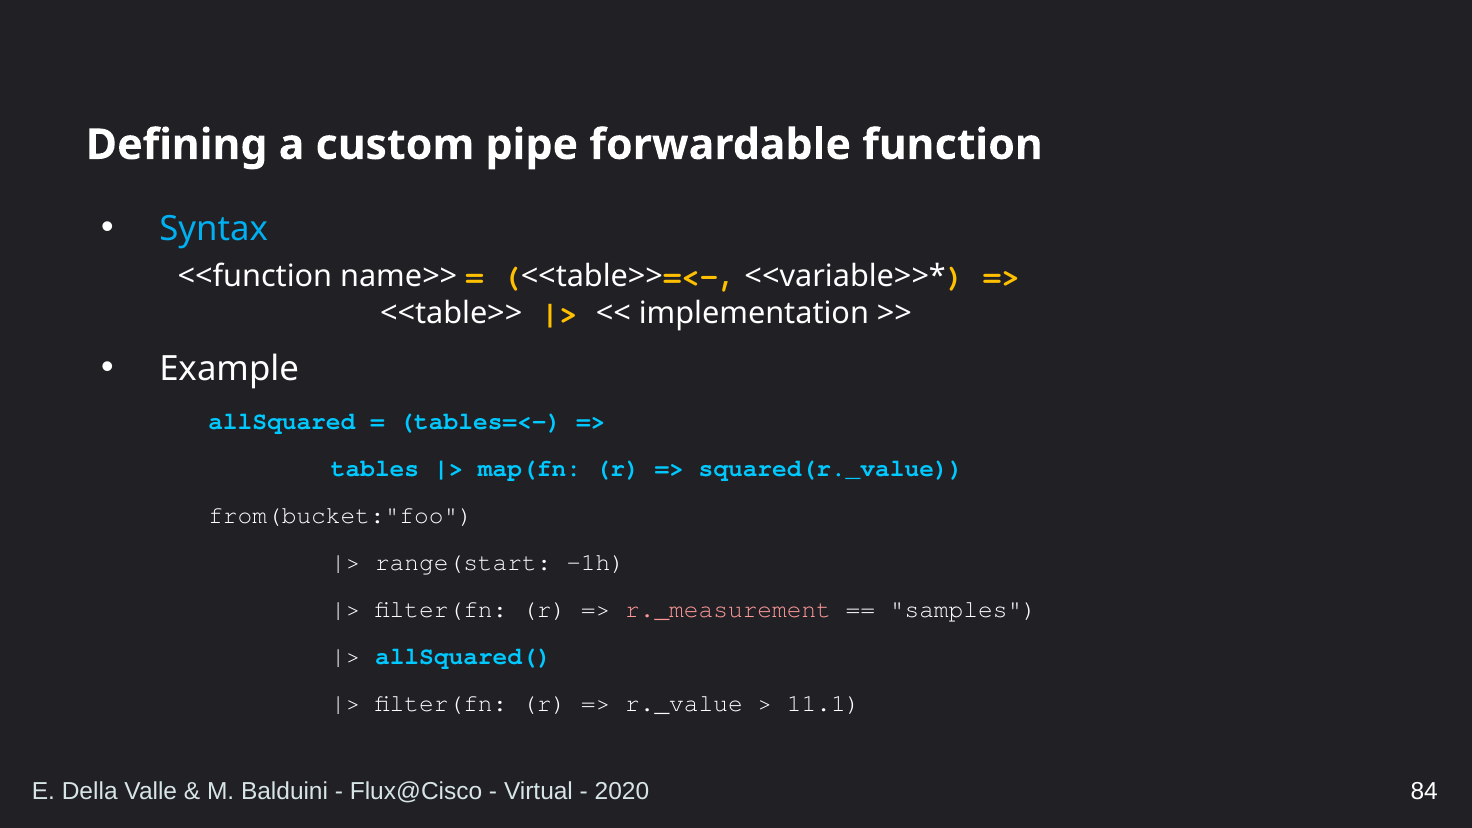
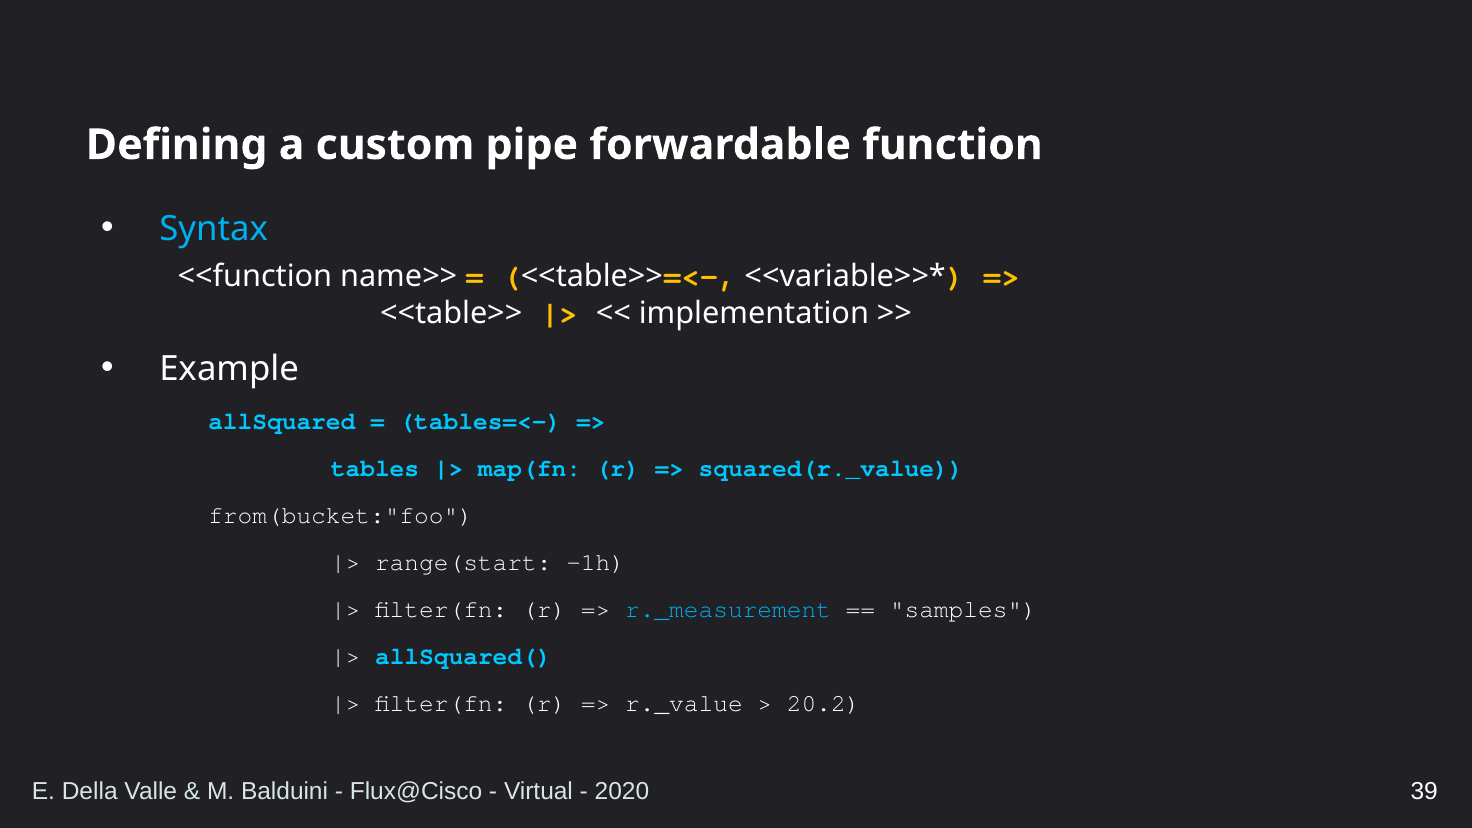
r._measurement colour: pink -> light blue
11.1: 11.1 -> 20.2
84: 84 -> 39
